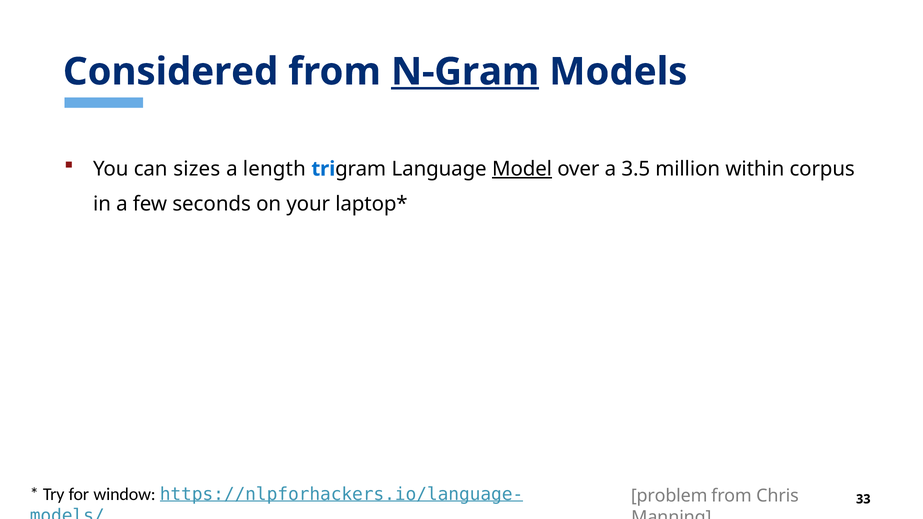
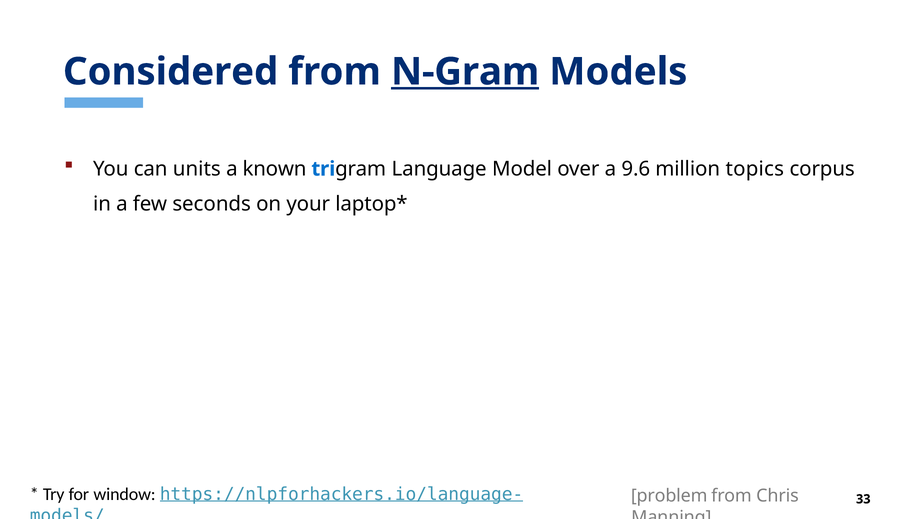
sizes: sizes -> units
length: length -> known
Model underline: present -> none
3.5: 3.5 -> 9.6
within: within -> topics
